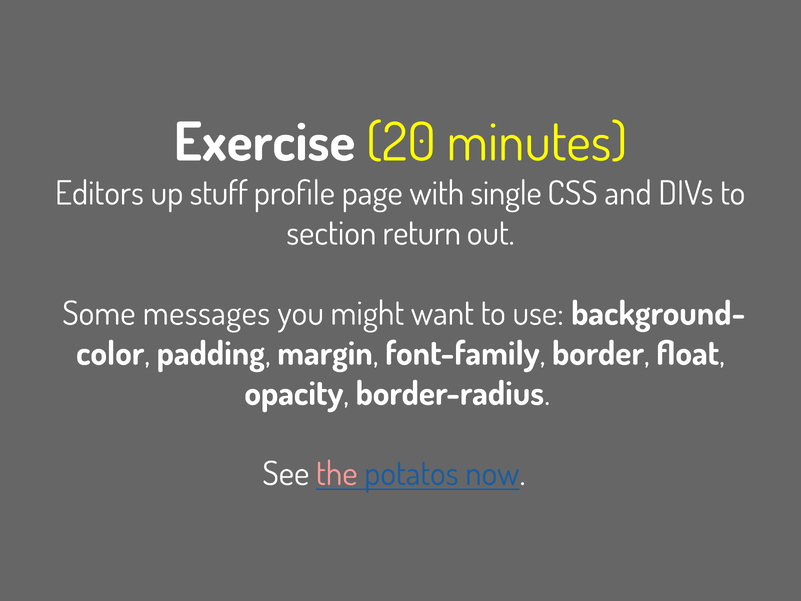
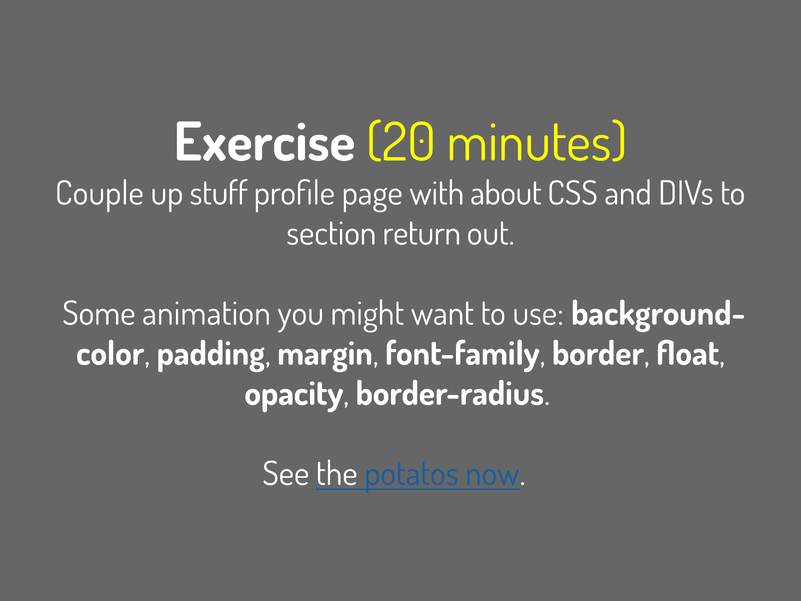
Editors: Editors -> Couple
single: single -> about
messages: messages -> animation
the colour: pink -> white
